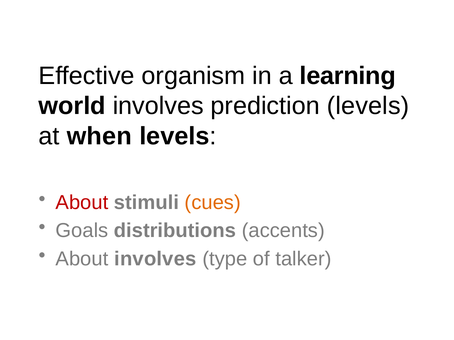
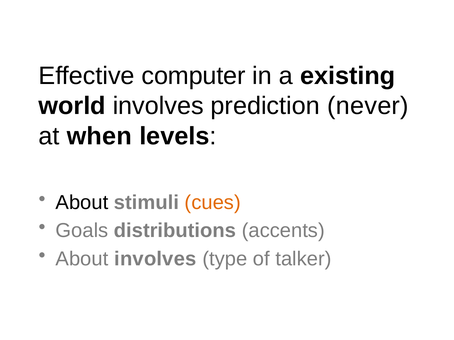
organism: organism -> computer
learning: learning -> existing
prediction levels: levels -> never
About at (82, 203) colour: red -> black
